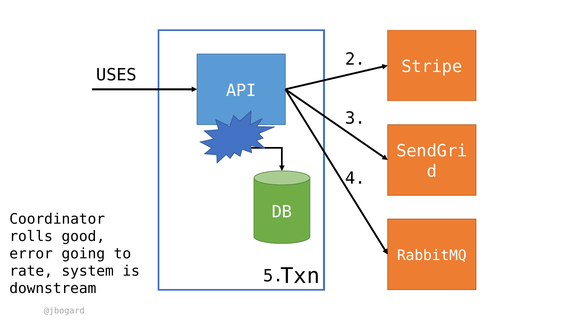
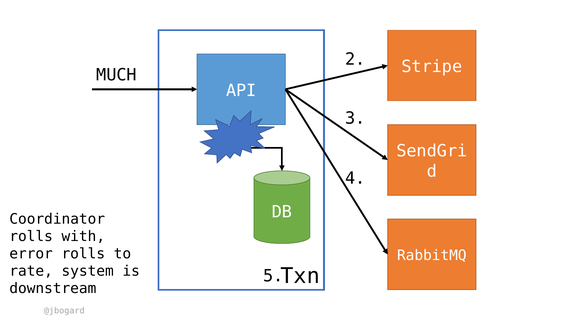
USES: USES -> MUCH
good: good -> with
error going: going -> rolls
